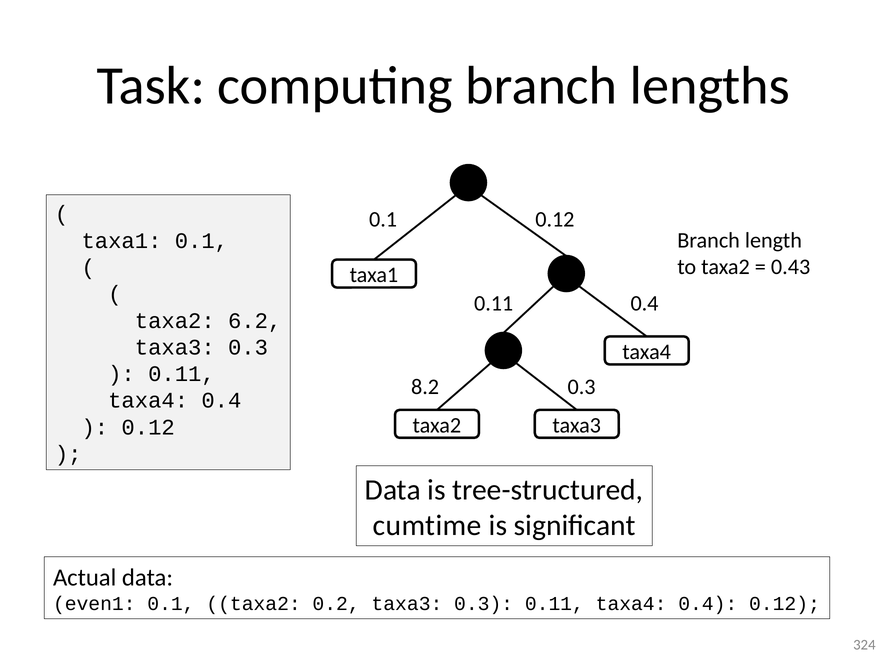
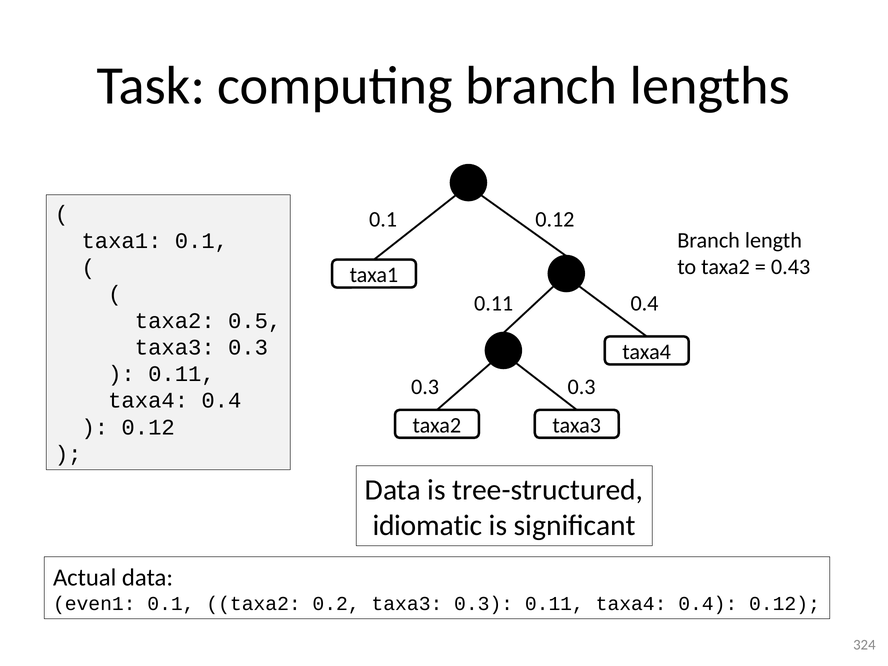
6.2: 6.2 -> 0.5
8.2 at (425, 387): 8.2 -> 0.3
cumtime: cumtime -> idiomatic
